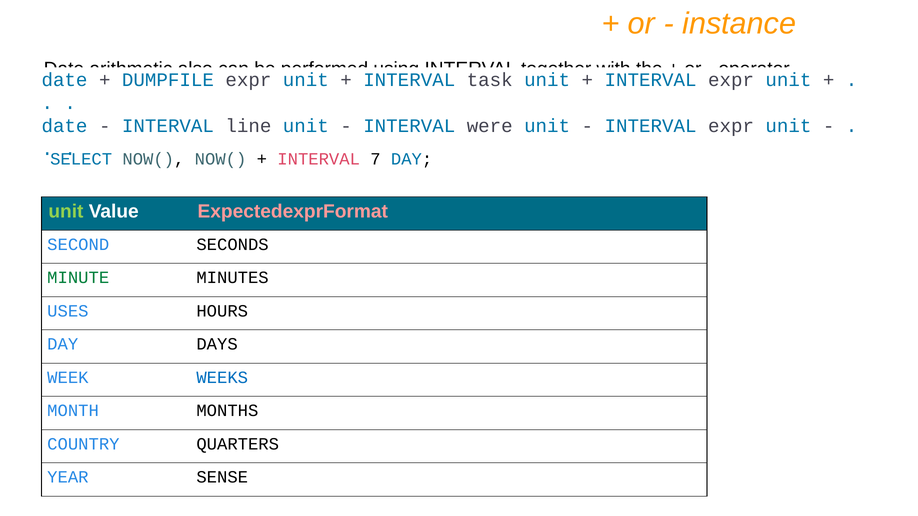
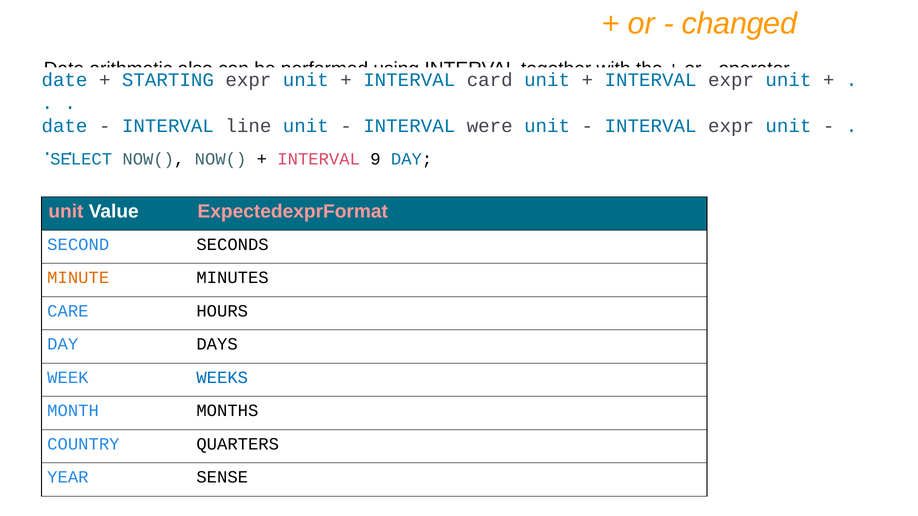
instance: instance -> changed
DUMPFILE: DUMPFILE -> STARTING
task: task -> card
7: 7 -> 9
unit at (66, 211) colour: light green -> pink
MINUTE colour: green -> orange
USES: USES -> CARE
